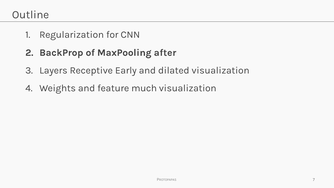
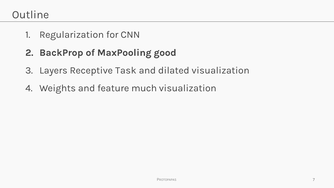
after: after -> good
Early: Early -> Task
